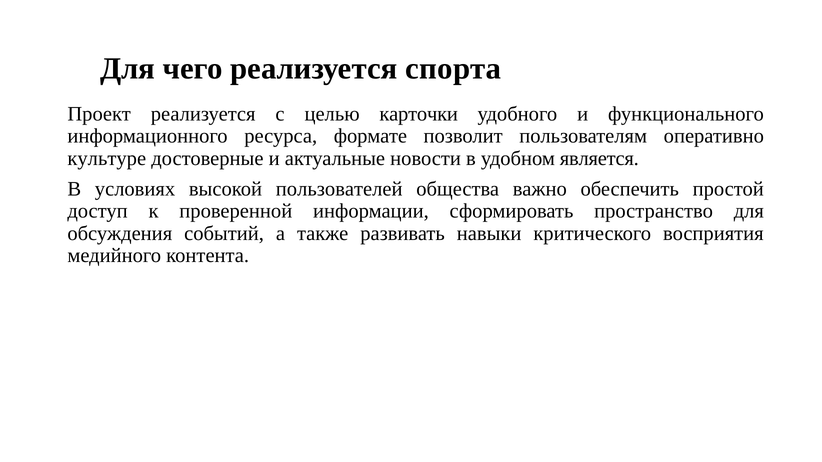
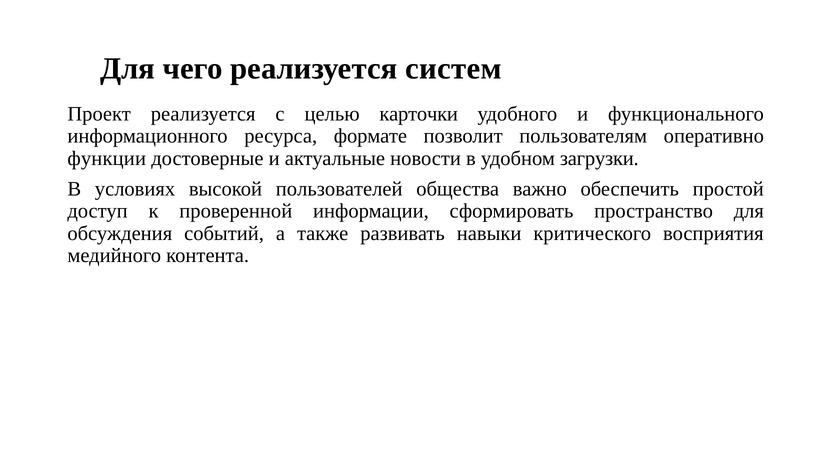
спорта: спорта -> систем
культуре: культуре -> функции
является: является -> загрузки
